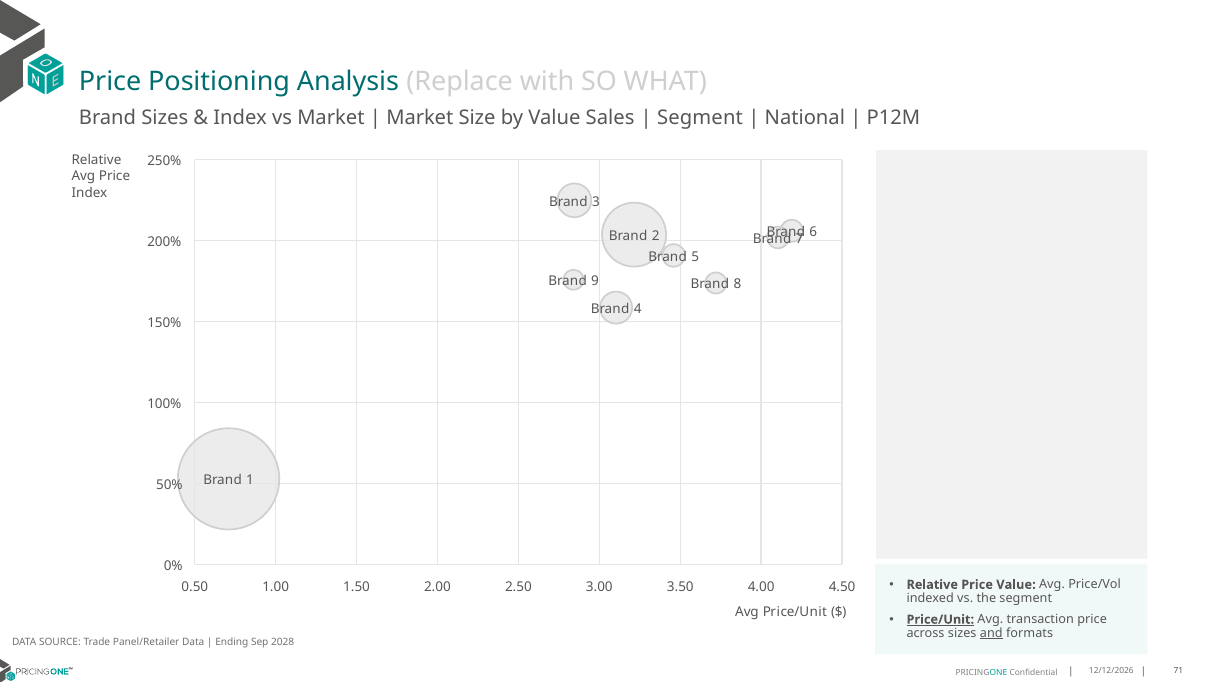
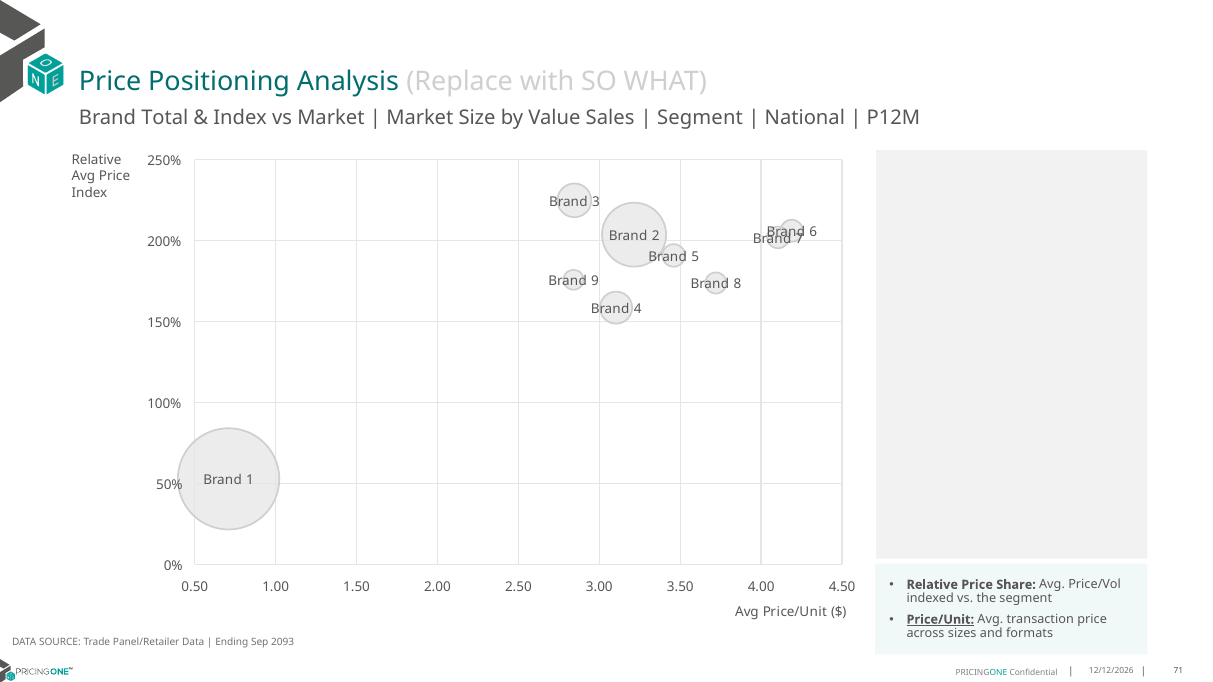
Brand Sizes: Sizes -> Total
Price Value: Value -> Share
and underline: present -> none
2028: 2028 -> 2093
